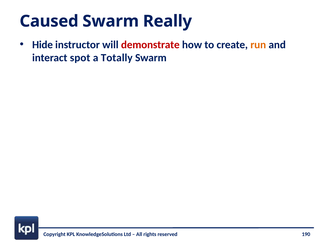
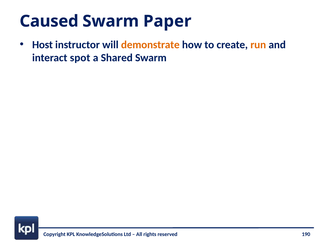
Really: Really -> Paper
Hide: Hide -> Host
demonstrate colour: red -> orange
Totally: Totally -> Shared
